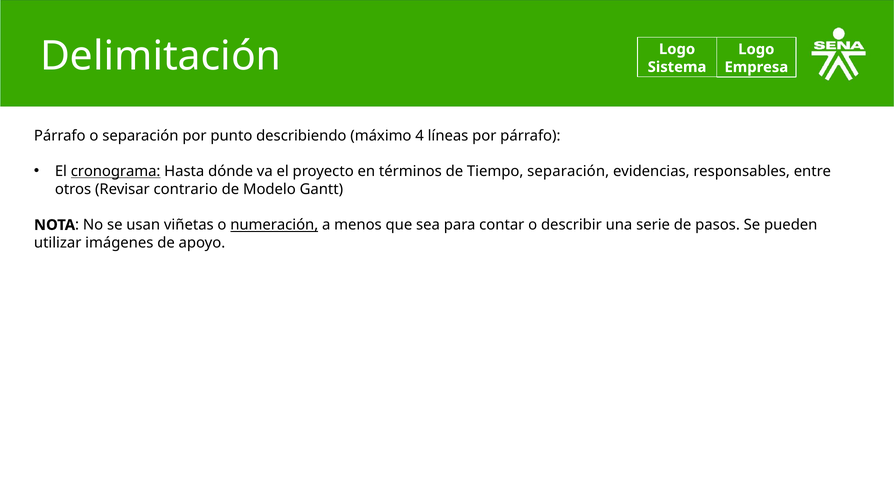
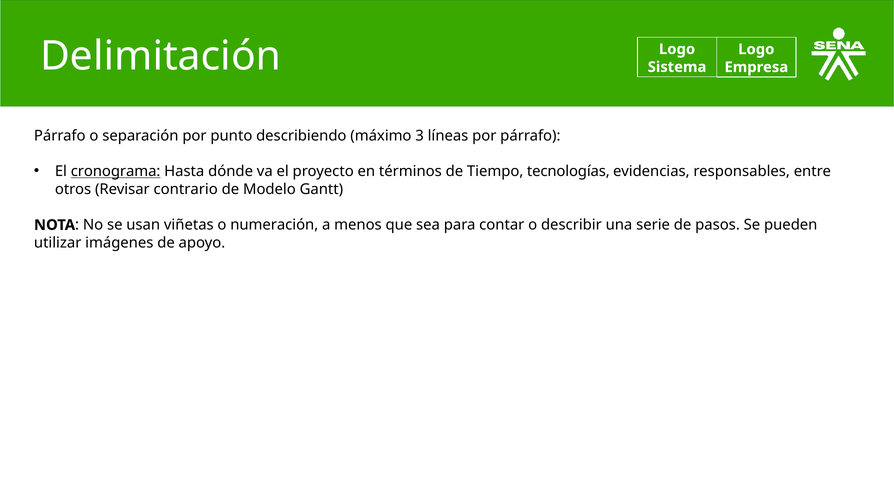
4: 4 -> 3
Tiempo separación: separación -> tecnologías
numeración underline: present -> none
